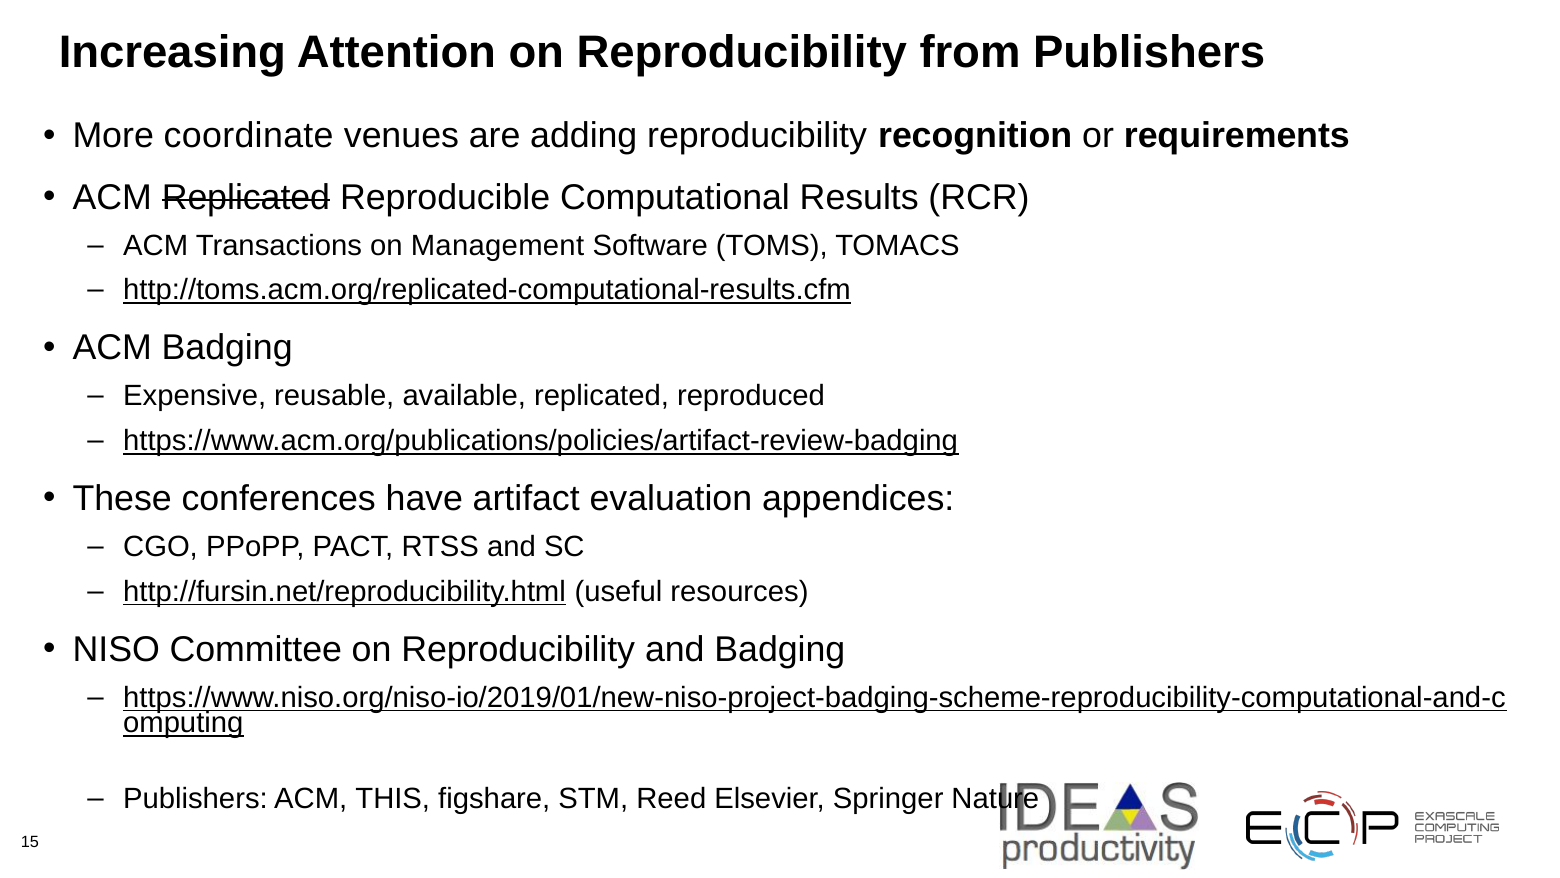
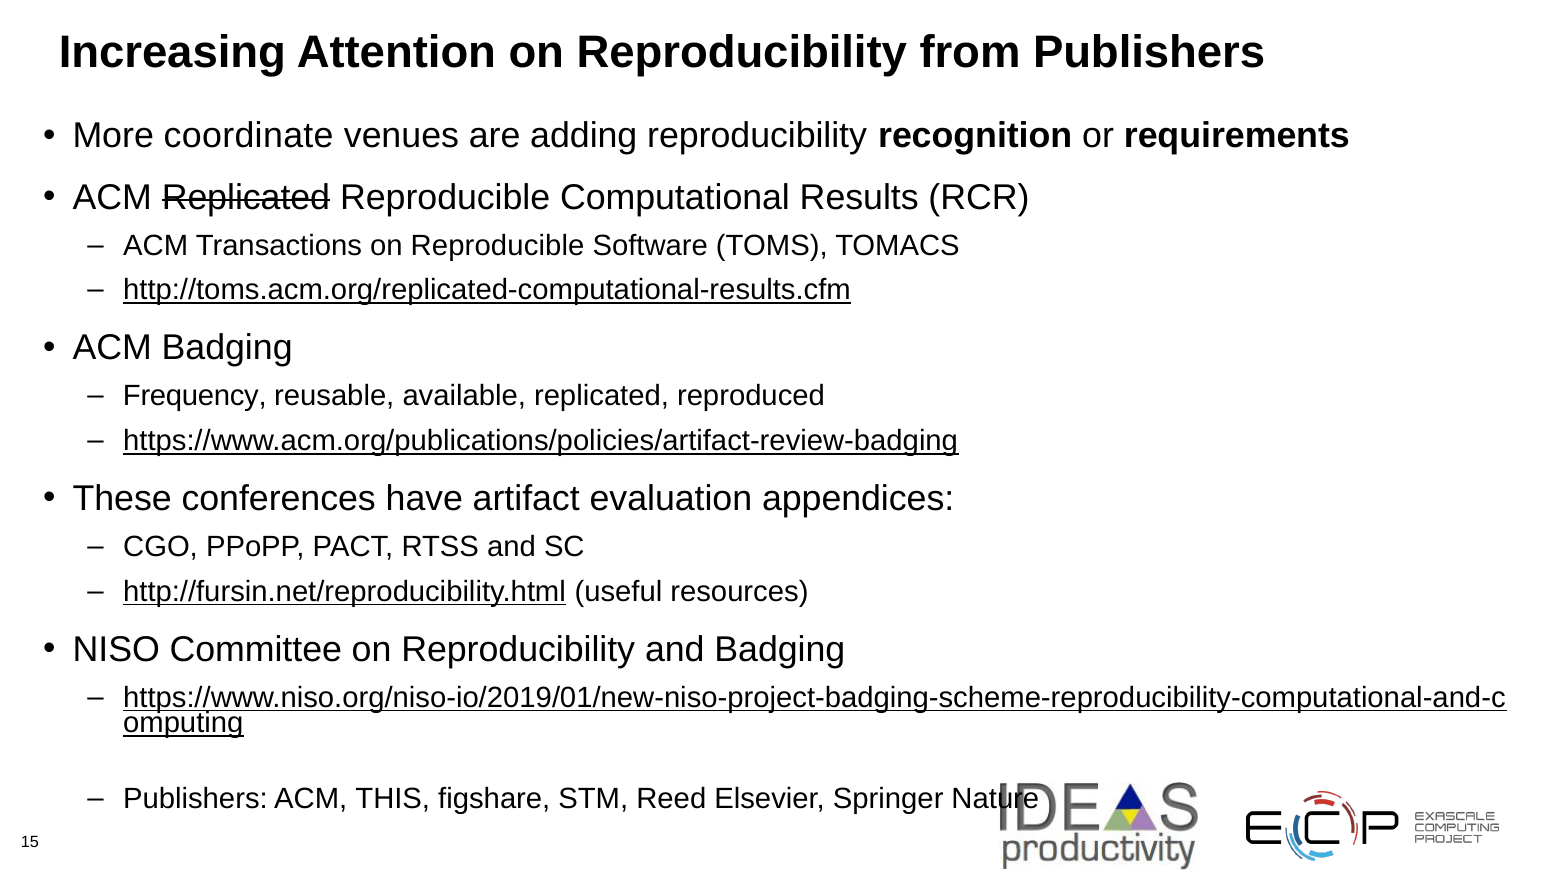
on Management: Management -> Reproducible
Expensive: Expensive -> Frequency
